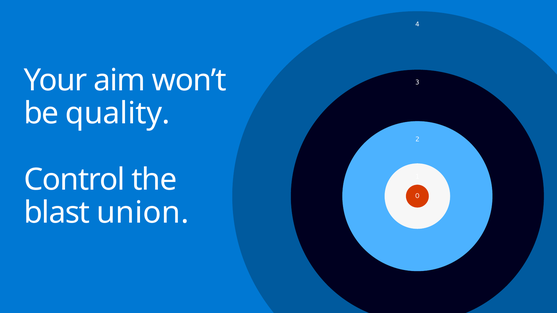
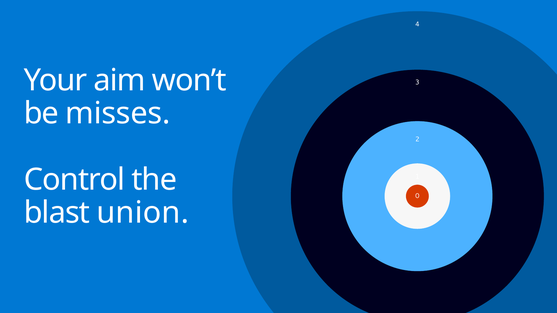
quality: quality -> misses
